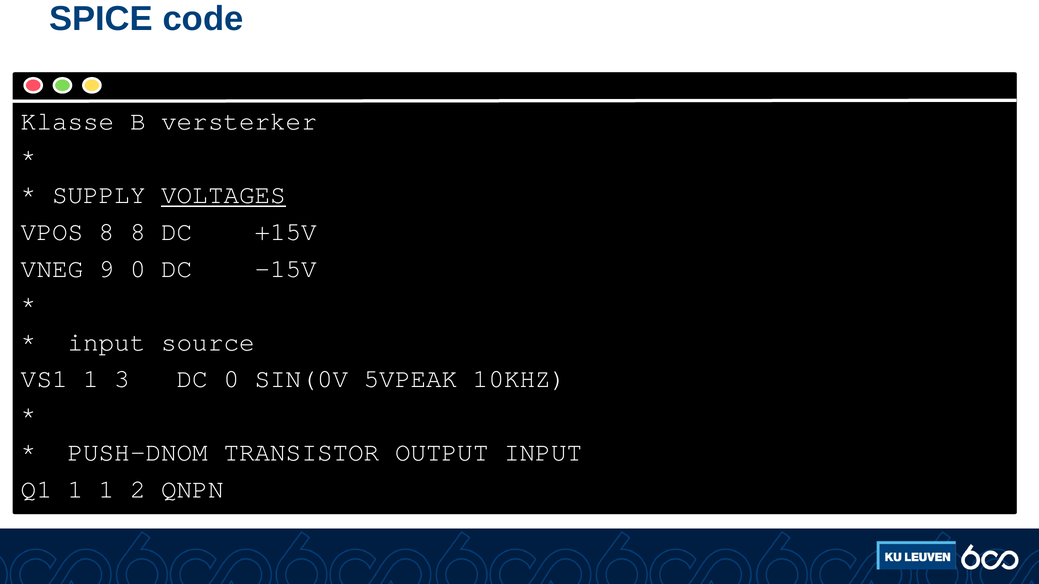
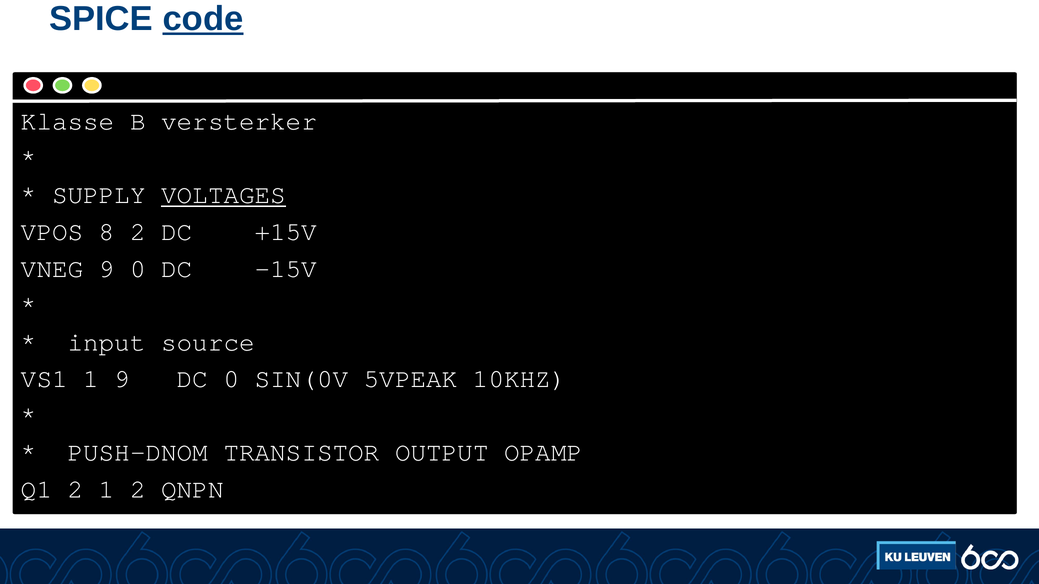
code underline: none -> present
8 8: 8 -> 2
1 3: 3 -> 9
OUTPUT INPUT: INPUT -> OPAMP
Q1 1: 1 -> 2
